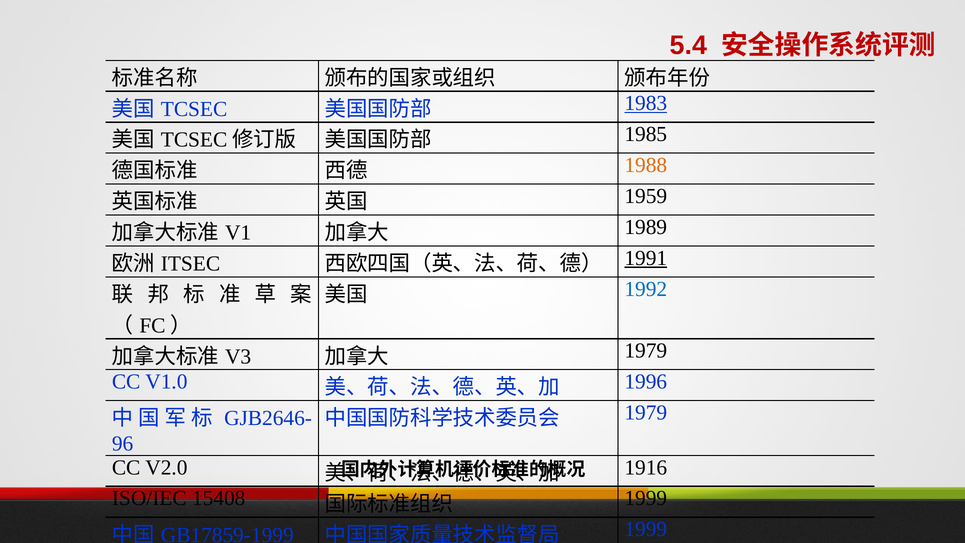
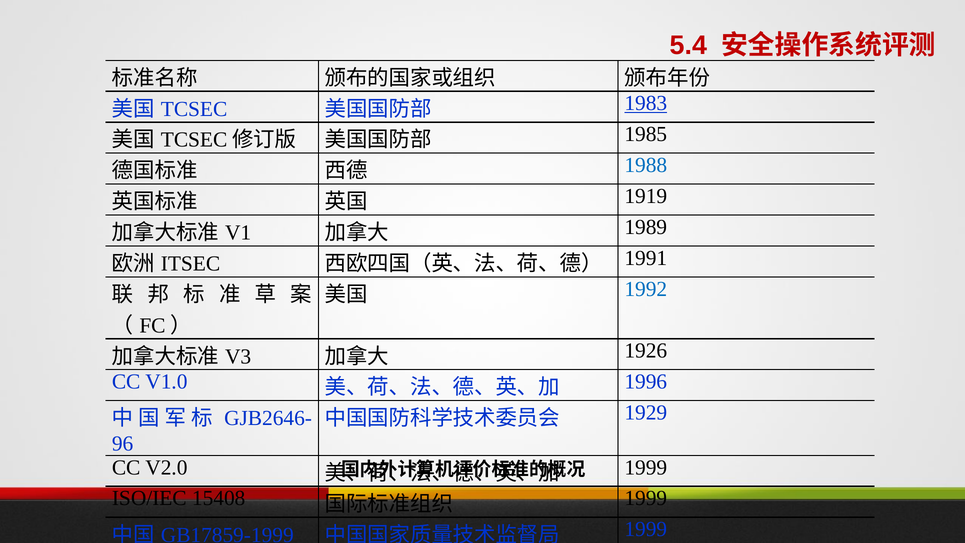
1988 colour: orange -> blue
1959: 1959 -> 1919
1991 underline: present -> none
1979 at (646, 351): 1979 -> 1926
1979 at (646, 413): 1979 -> 1929
1916 at (646, 467): 1916 -> 1999
